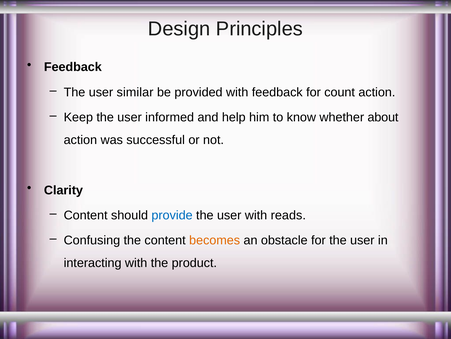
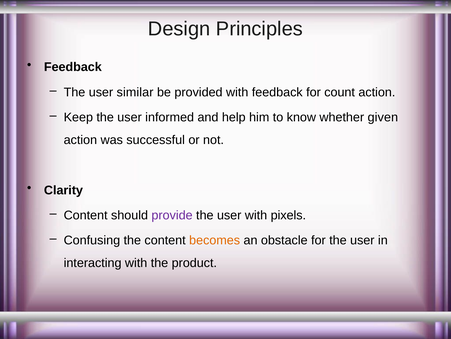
about: about -> given
provide colour: blue -> purple
reads: reads -> pixels
